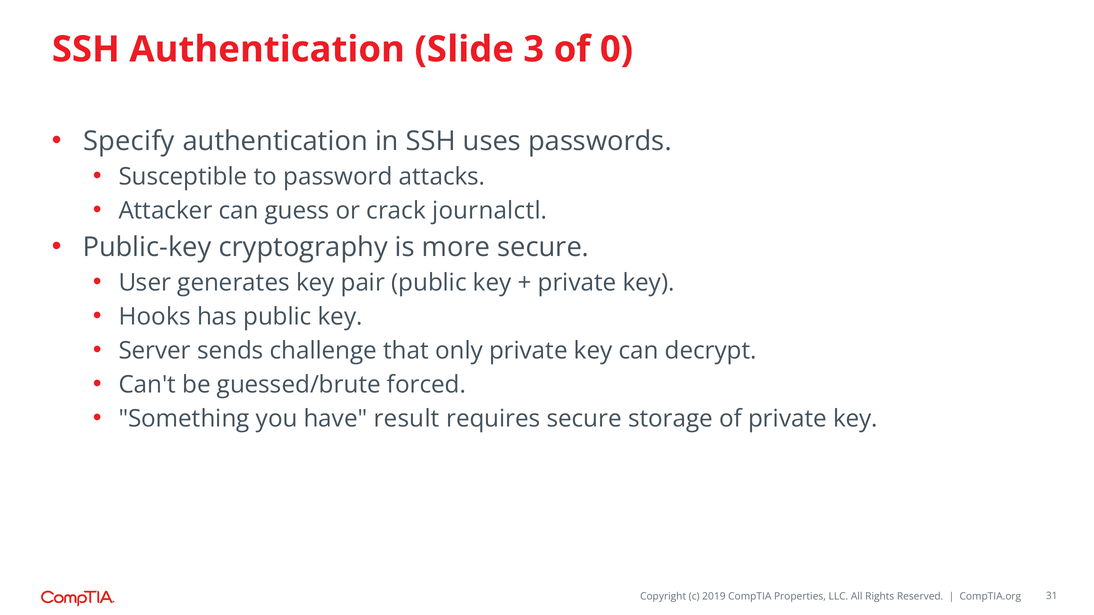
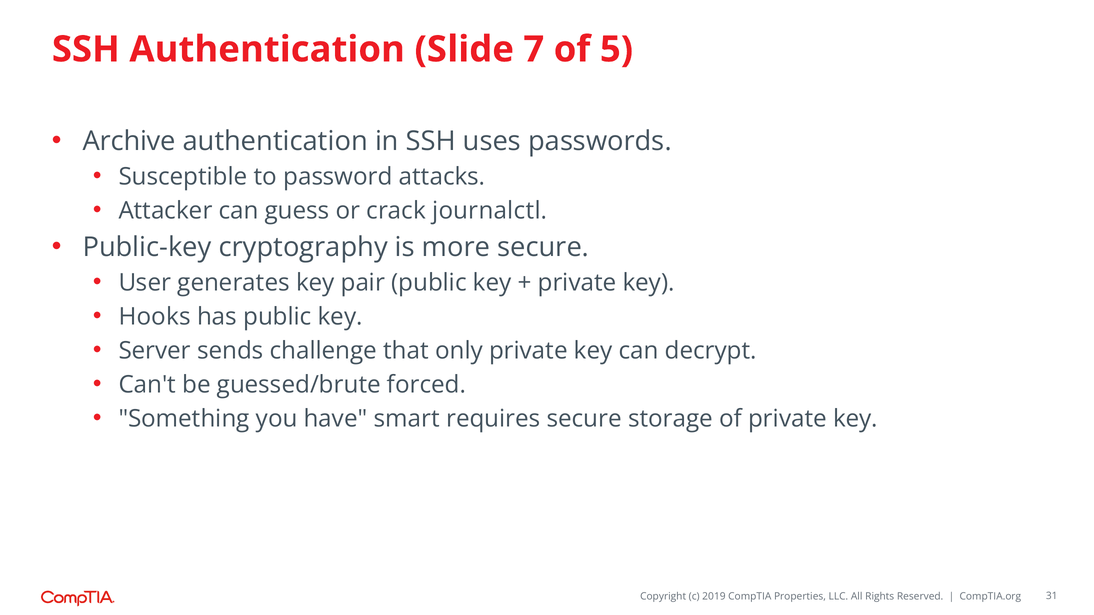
3: 3 -> 7
0: 0 -> 5
Specify: Specify -> Archive
result: result -> smart
